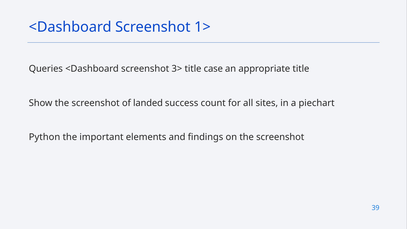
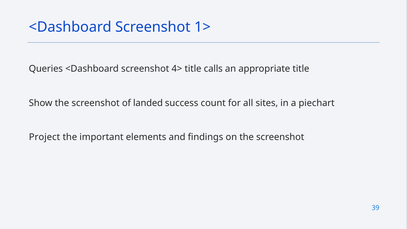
3>: 3> -> 4>
case: case -> calls
Python: Python -> Project
